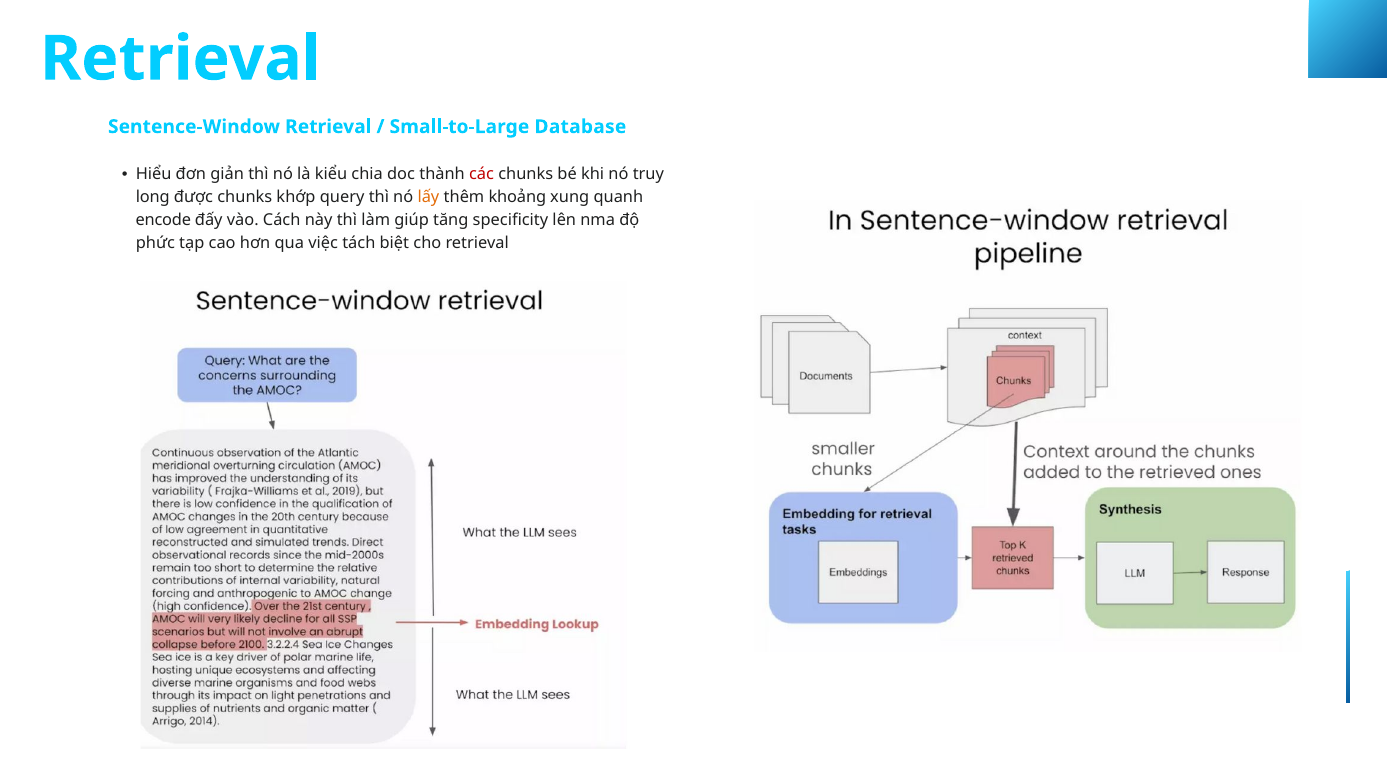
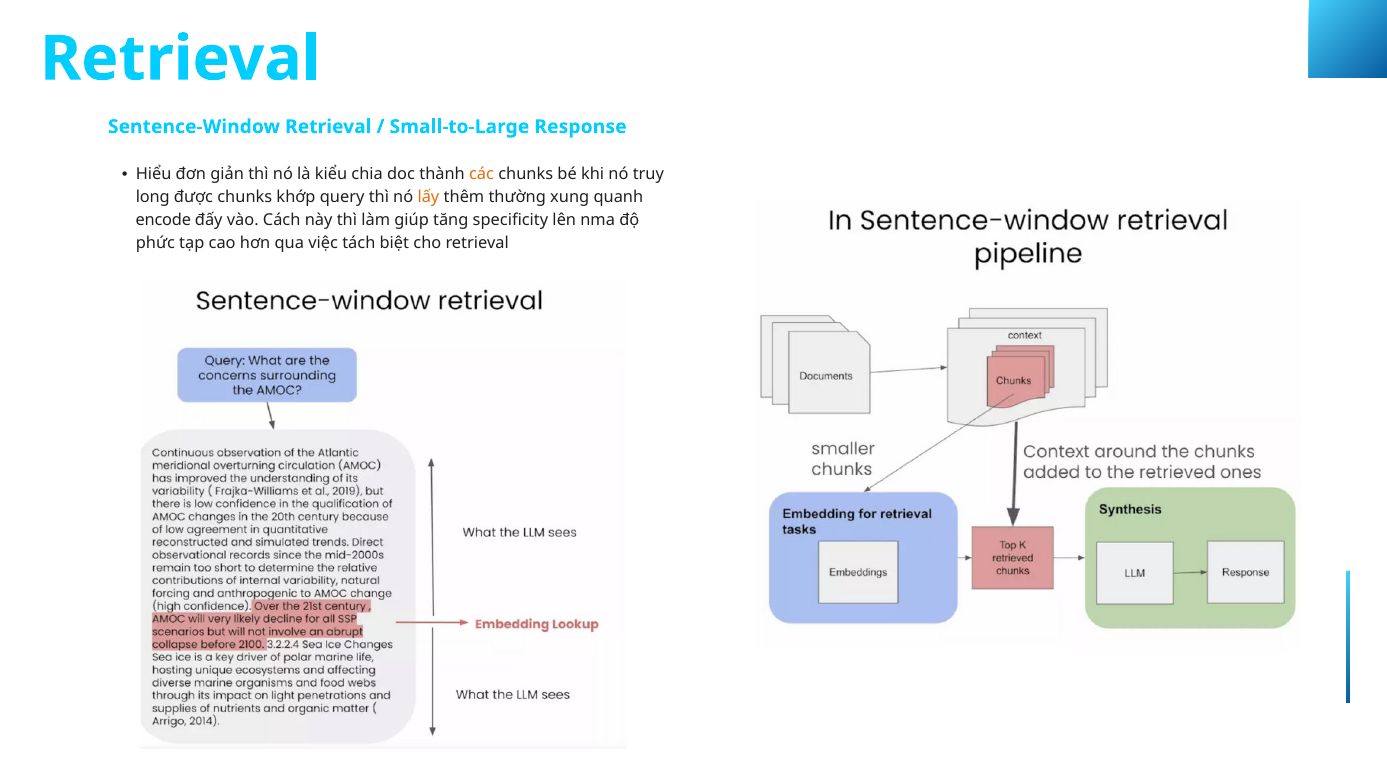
Database: Database -> Response
các colour: red -> orange
khoảng: khoảng -> thường
